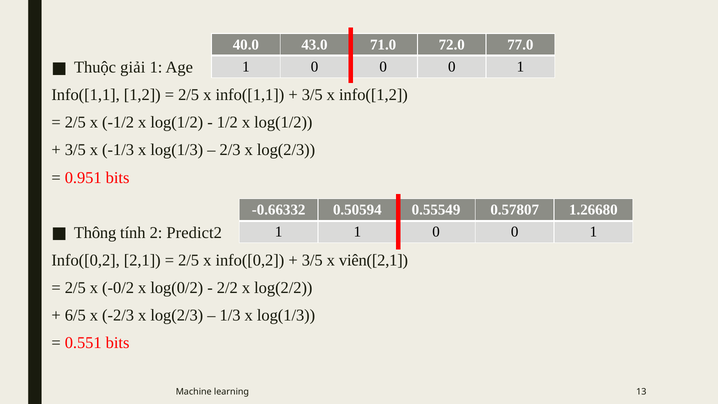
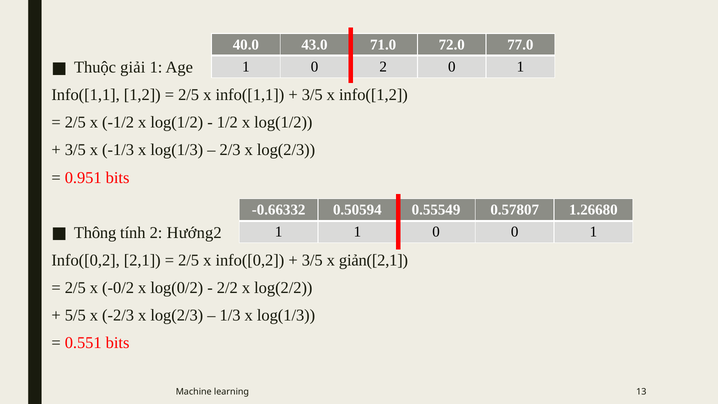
0 at (383, 67): 0 -> 2
Predict2: Predict2 -> Hướng2
viên([2,1: viên([2,1 -> giản([2,1
6/5: 6/5 -> 5/5
